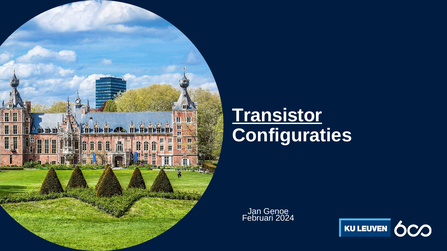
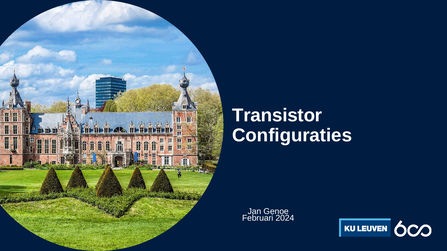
Transistor underline: present -> none
